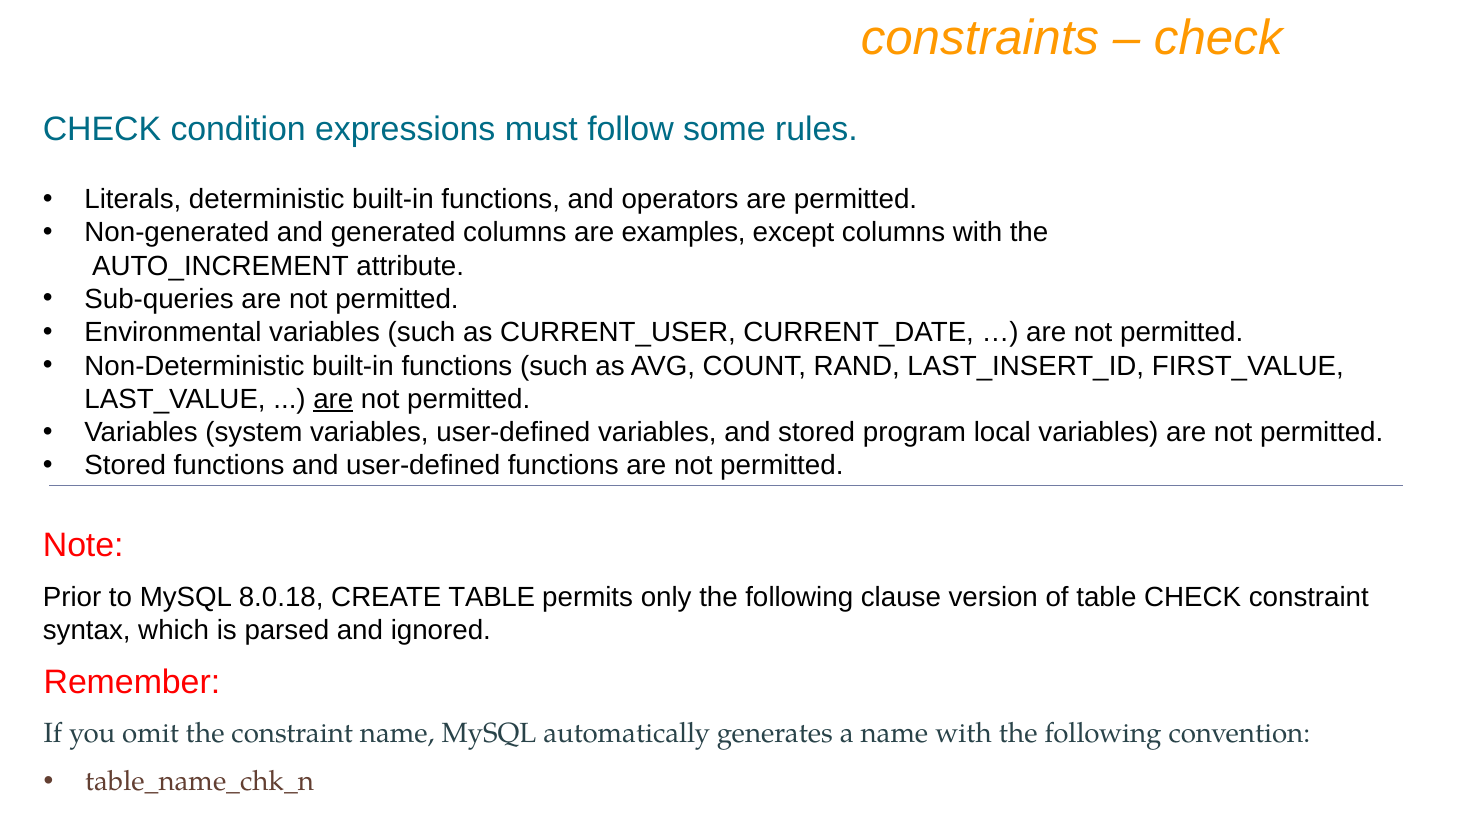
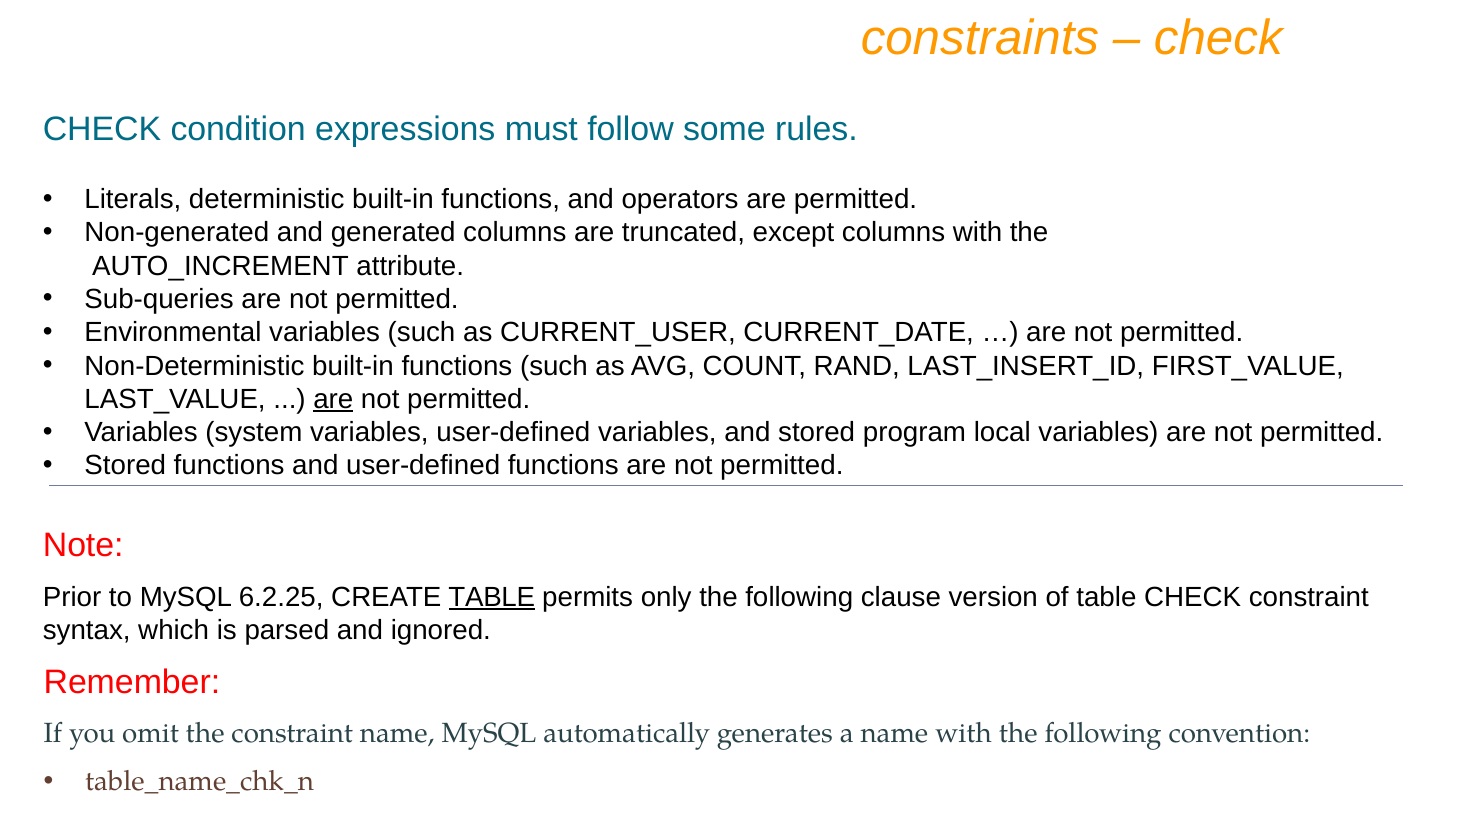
examples: examples -> truncated
8.0.18: 8.0.18 -> 6.2.25
TABLE at (492, 597) underline: none -> present
